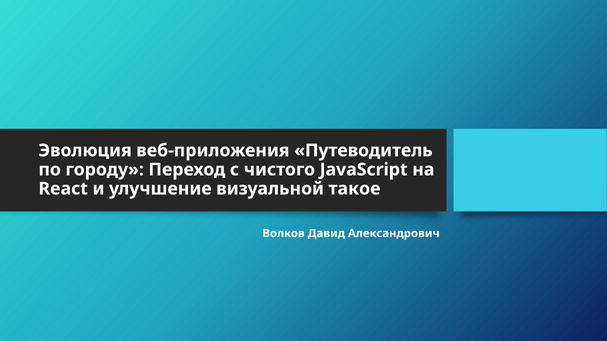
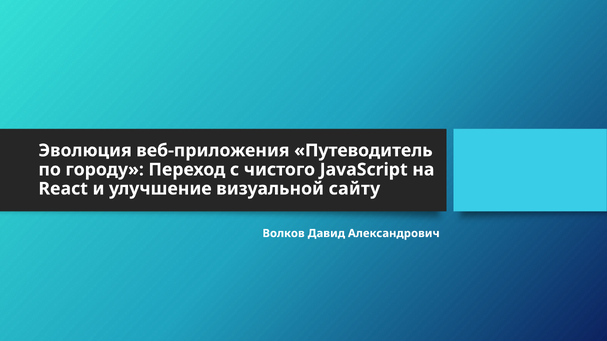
такое: такое -> сайту
